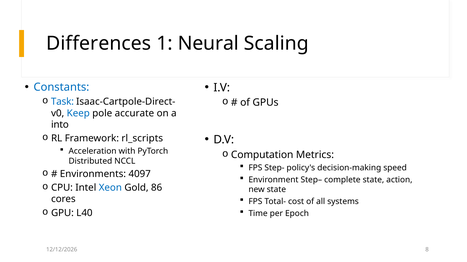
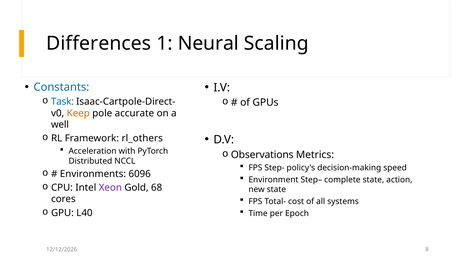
Keep colour: blue -> orange
into: into -> well
rl_scripts: rl_scripts -> rl_others
Computation: Computation -> Observations
4097: 4097 -> 6096
Xeon colour: blue -> purple
86: 86 -> 68
